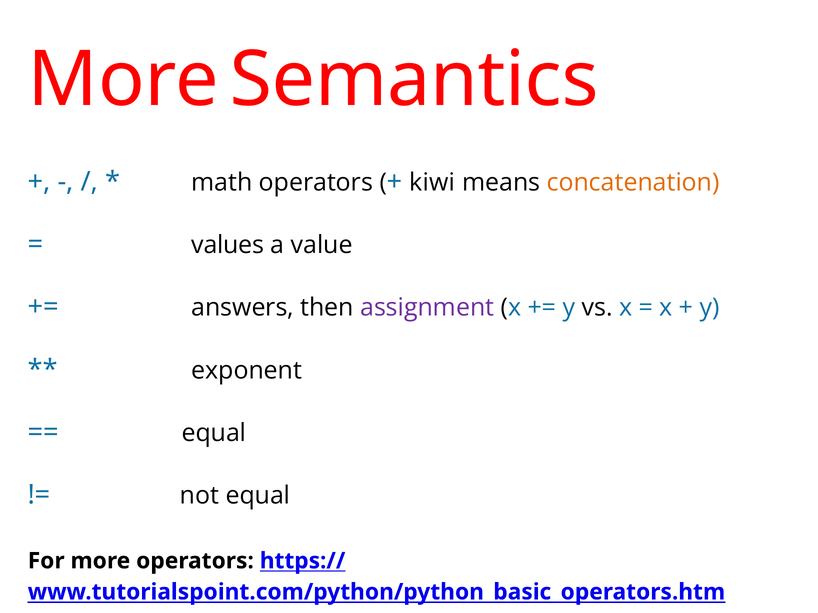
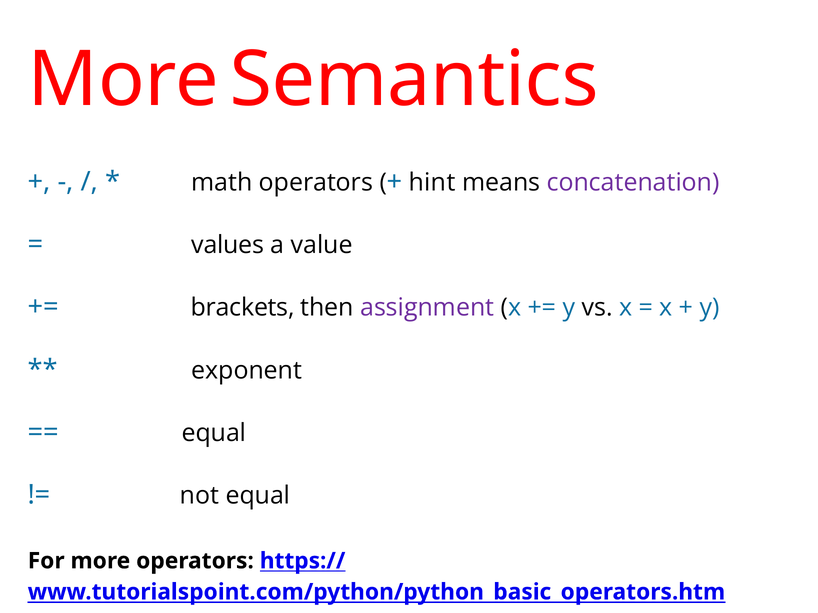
kiwi: kiwi -> hint
concatenation colour: orange -> purple
answers: answers -> brackets
